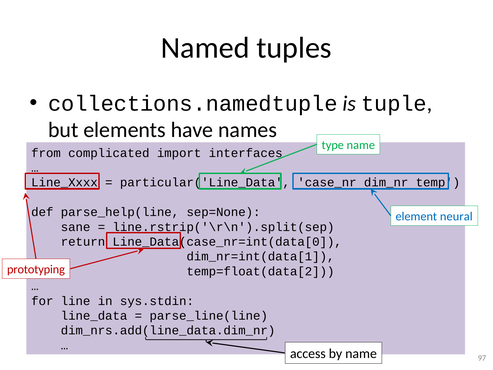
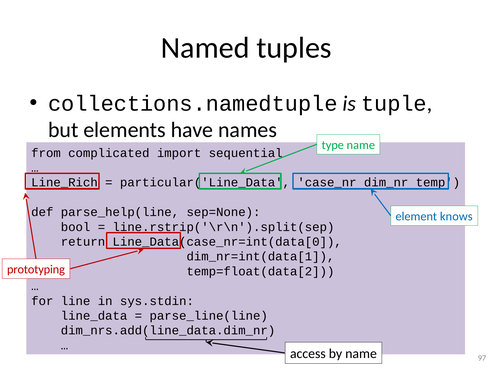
interfaces: interfaces -> sequential
Line_Xxxx: Line_Xxxx -> Line_Rich
neural: neural -> knows
sane: sane -> bool
